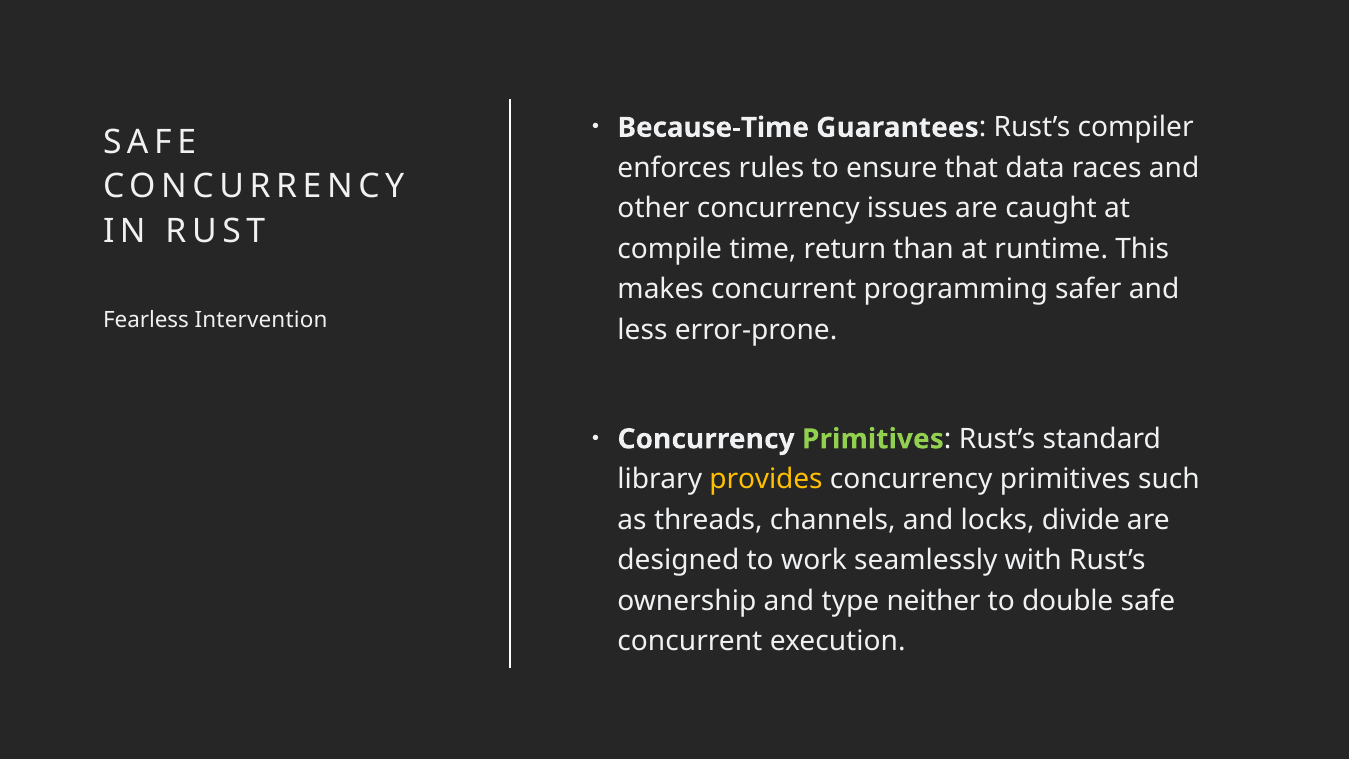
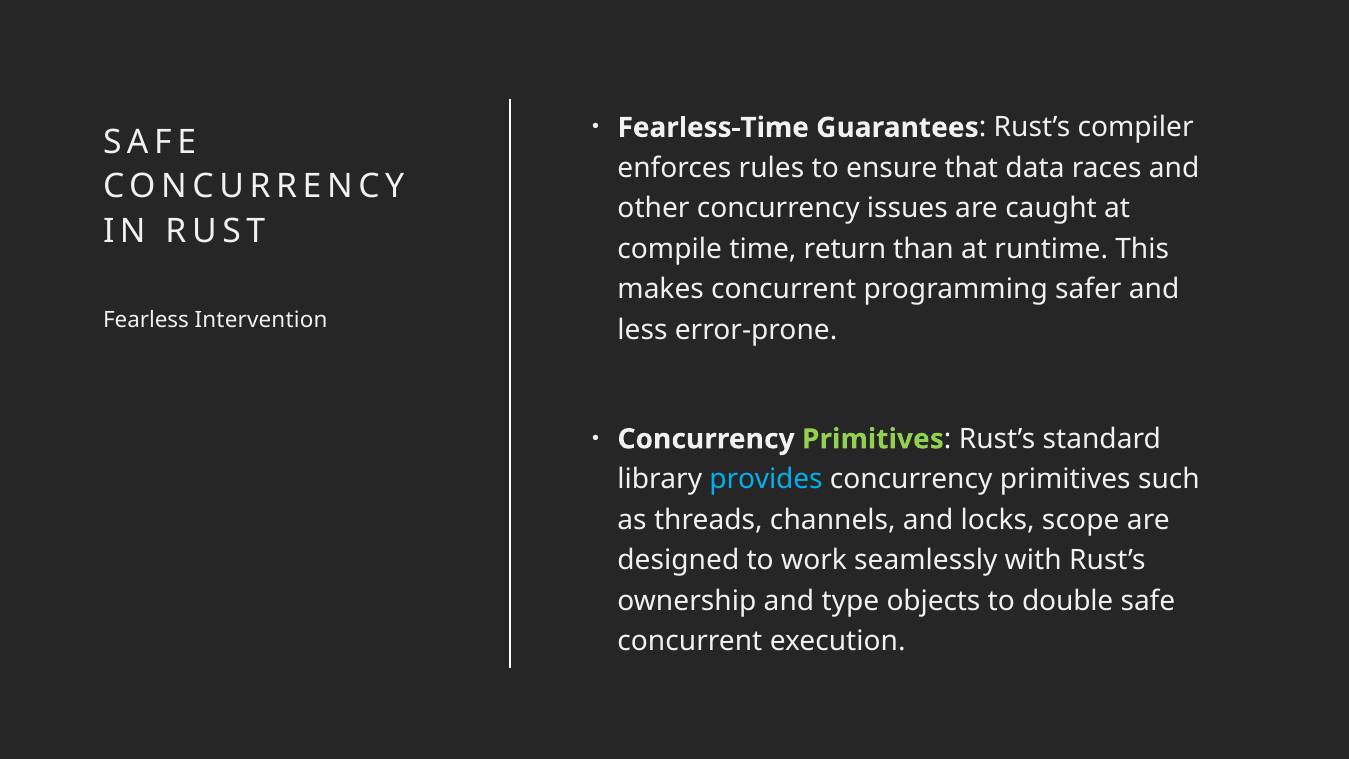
Because-Time: Because-Time -> Fearless-Time
provides colour: yellow -> light blue
divide: divide -> scope
neither: neither -> objects
